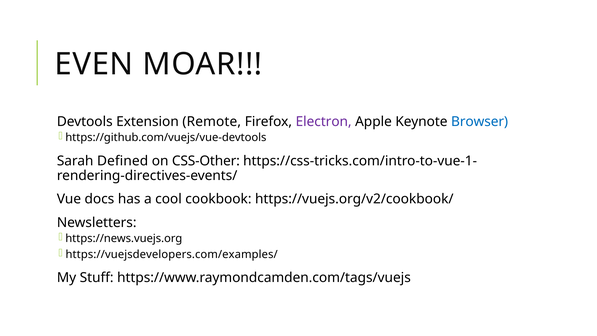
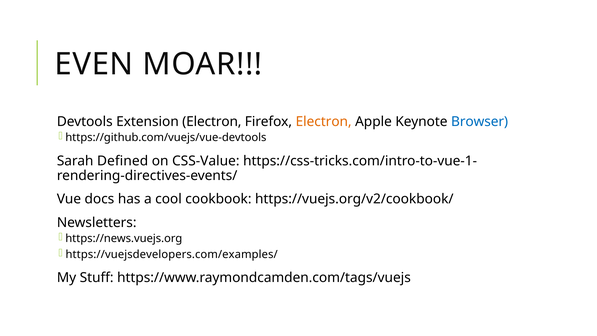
Extension Remote: Remote -> Electron
Electron at (324, 121) colour: purple -> orange
CSS-Other: CSS-Other -> CSS-Value
